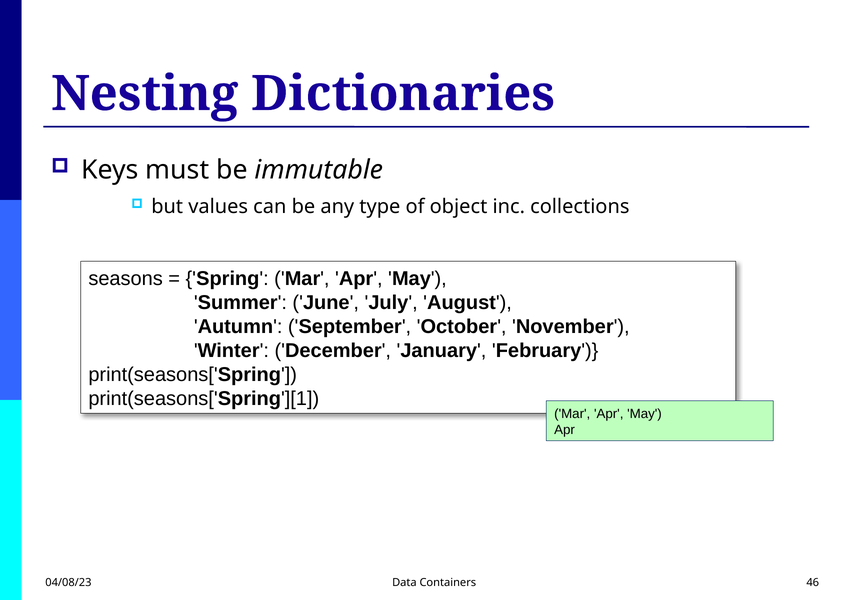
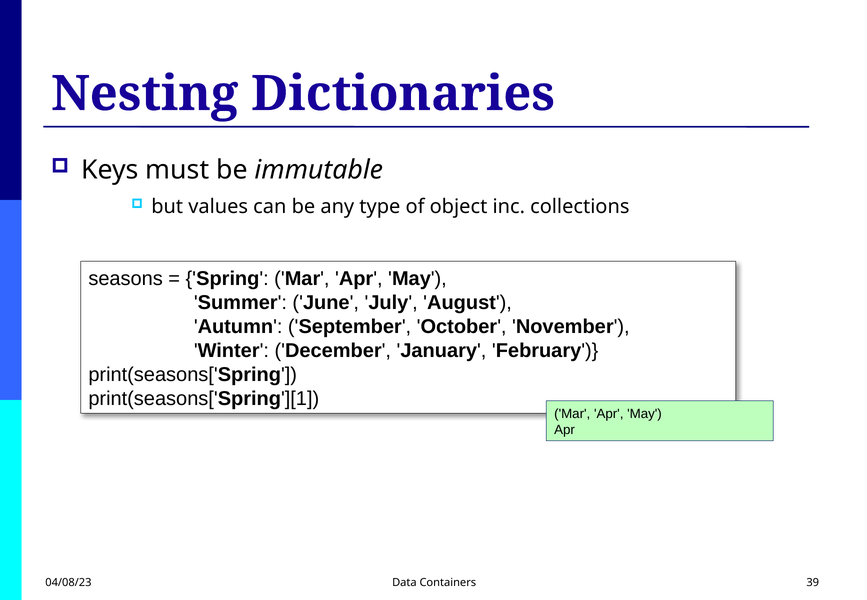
46: 46 -> 39
